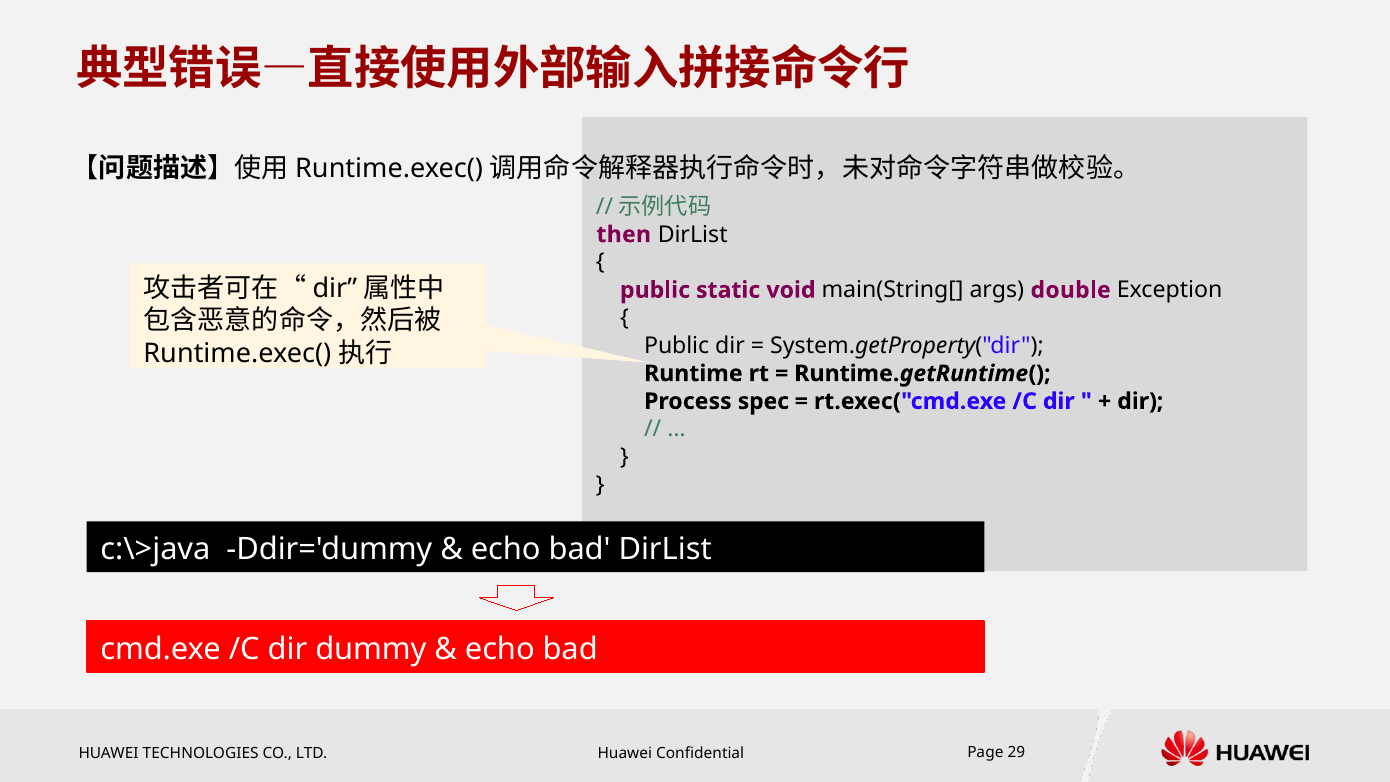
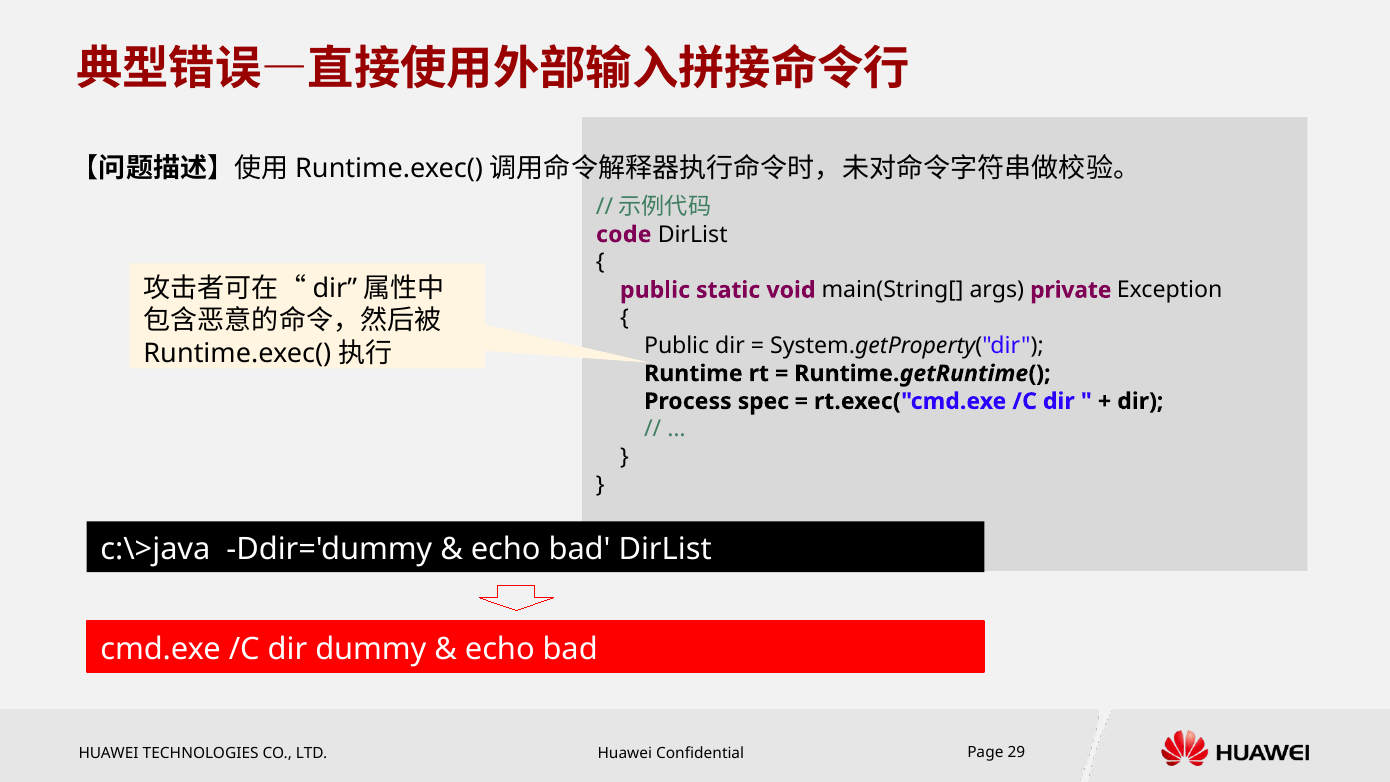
then: then -> code
double: double -> private
